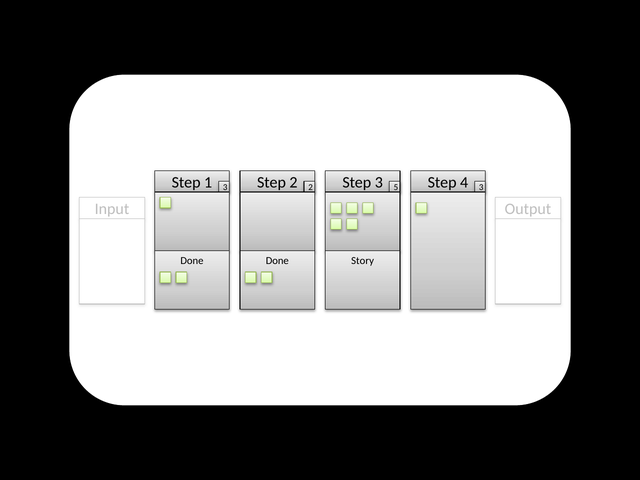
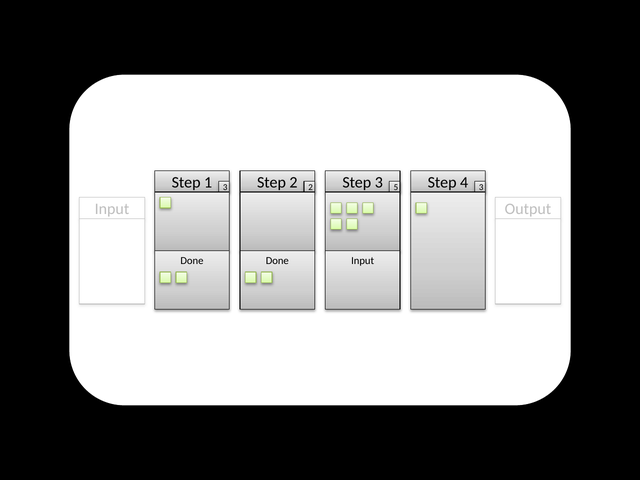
Story at (363, 261): Story -> Input
